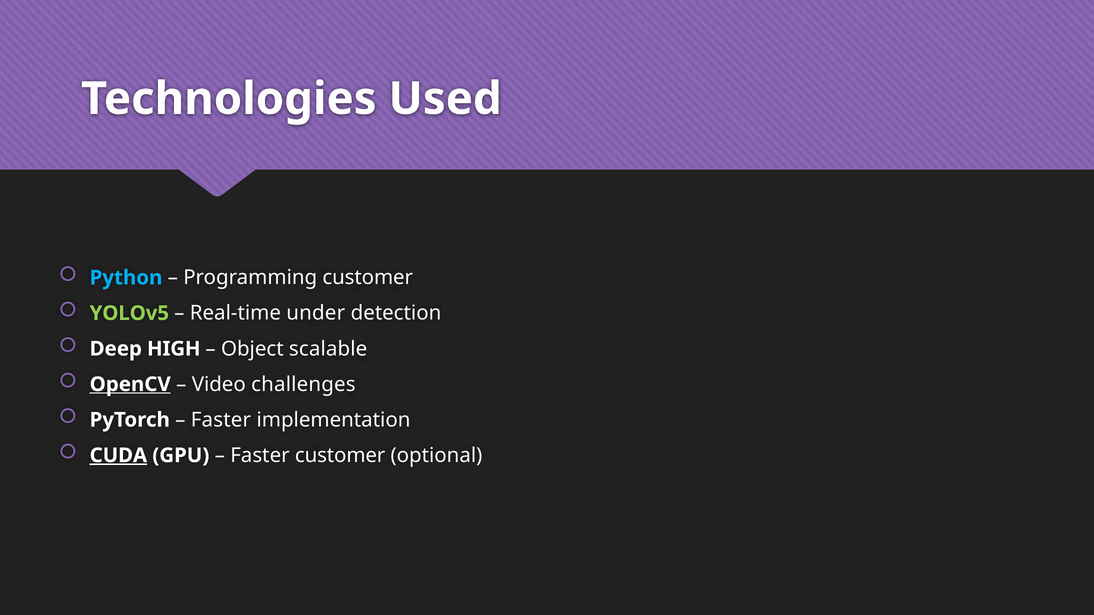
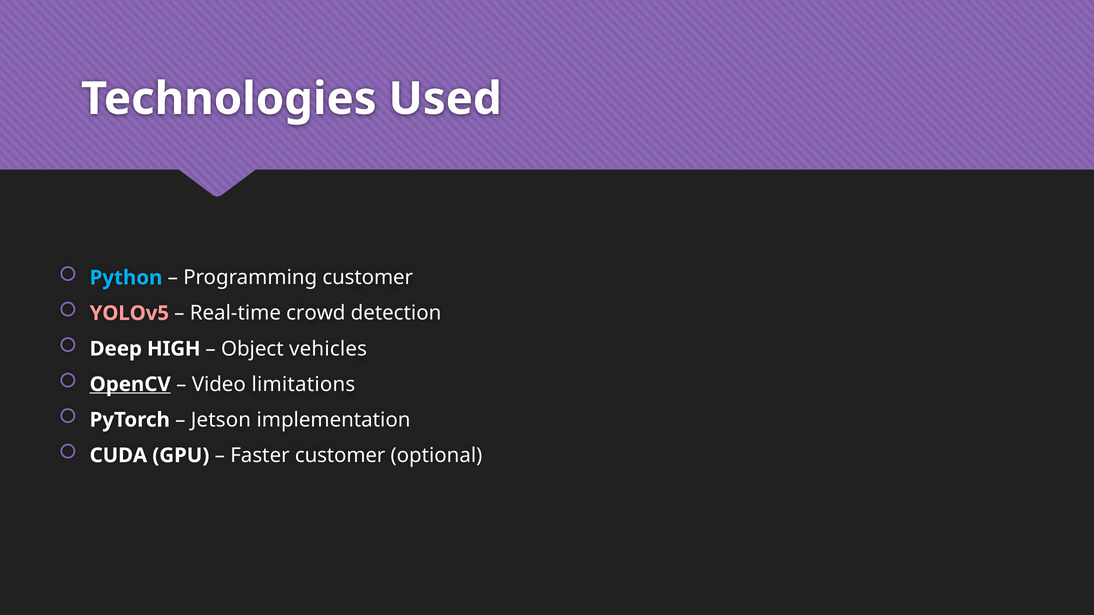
YOLOv5 colour: light green -> pink
under: under -> crowd
scalable: scalable -> vehicles
challenges: challenges -> limitations
Faster at (221, 420): Faster -> Jetson
CUDA underline: present -> none
